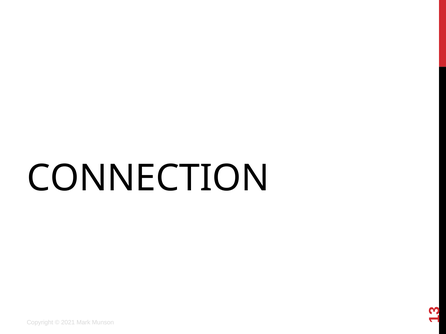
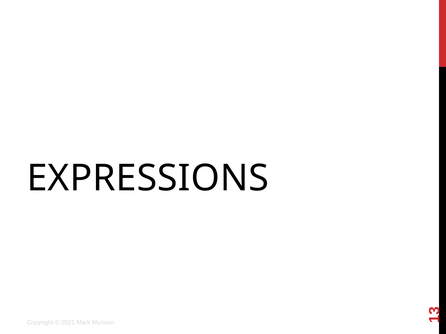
CONNECTION: CONNECTION -> EXPRESSIONS
